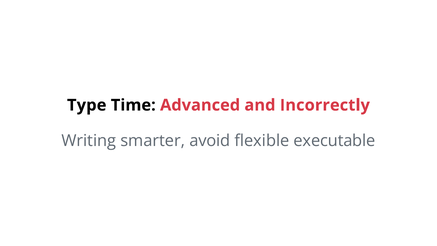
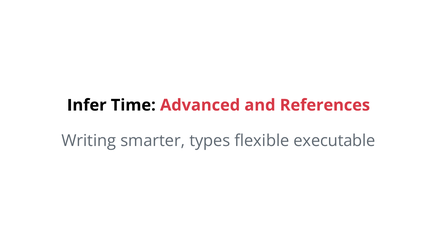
Type: Type -> Infer
Incorrectly: Incorrectly -> References
avoid: avoid -> types
